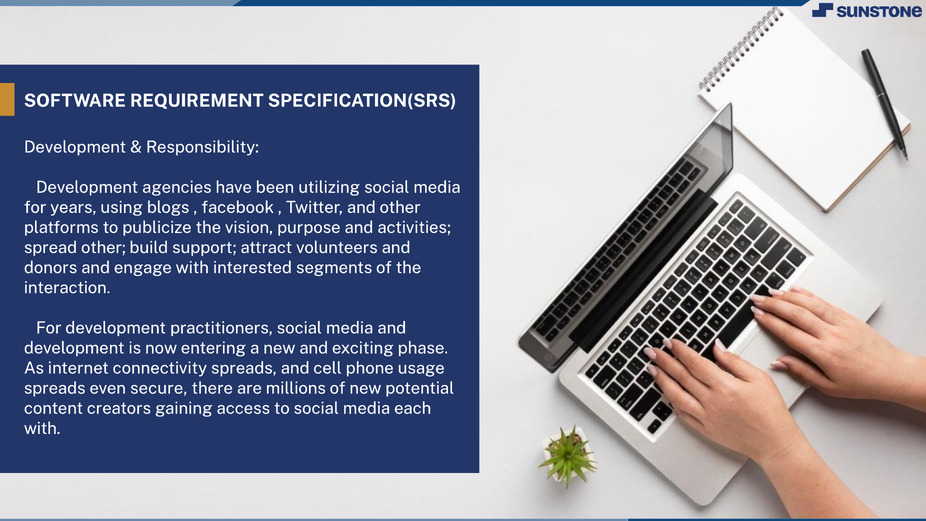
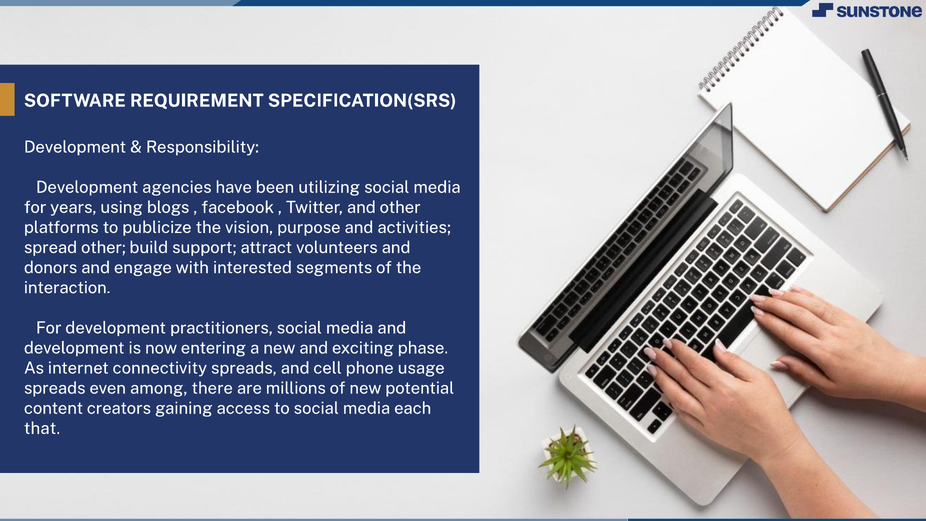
secure: secure -> among
with at (42, 428): with -> that
